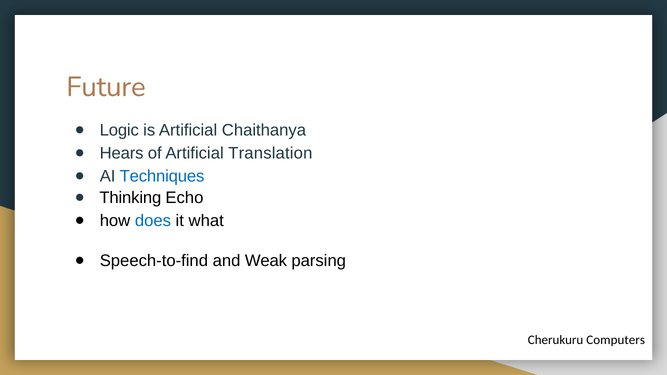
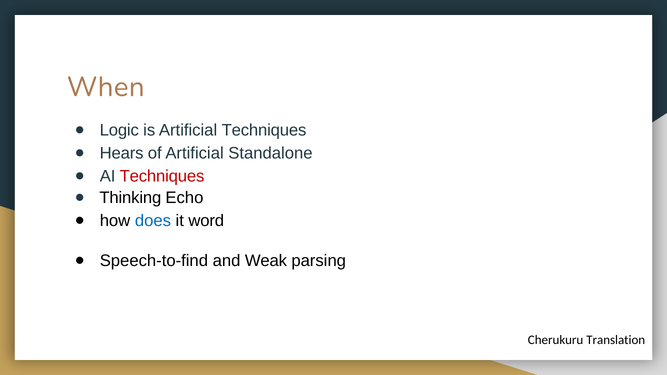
Future: Future -> When
Artificial Chaithanya: Chaithanya -> Techniques
Translation: Translation -> Standalone
Techniques at (162, 176) colour: blue -> red
what: what -> word
Computers: Computers -> Translation
